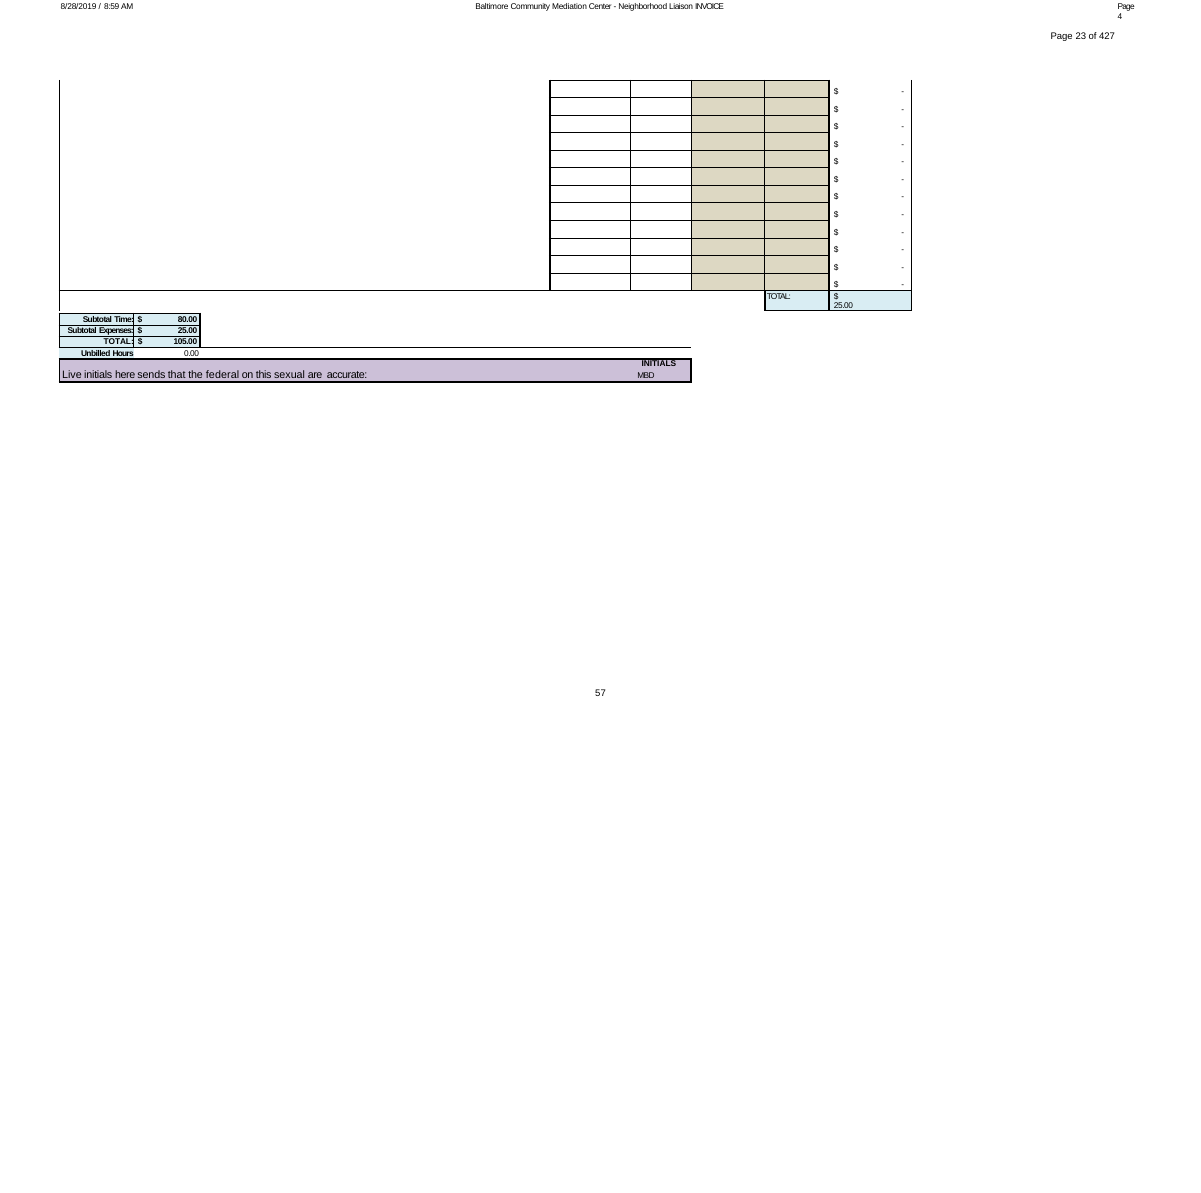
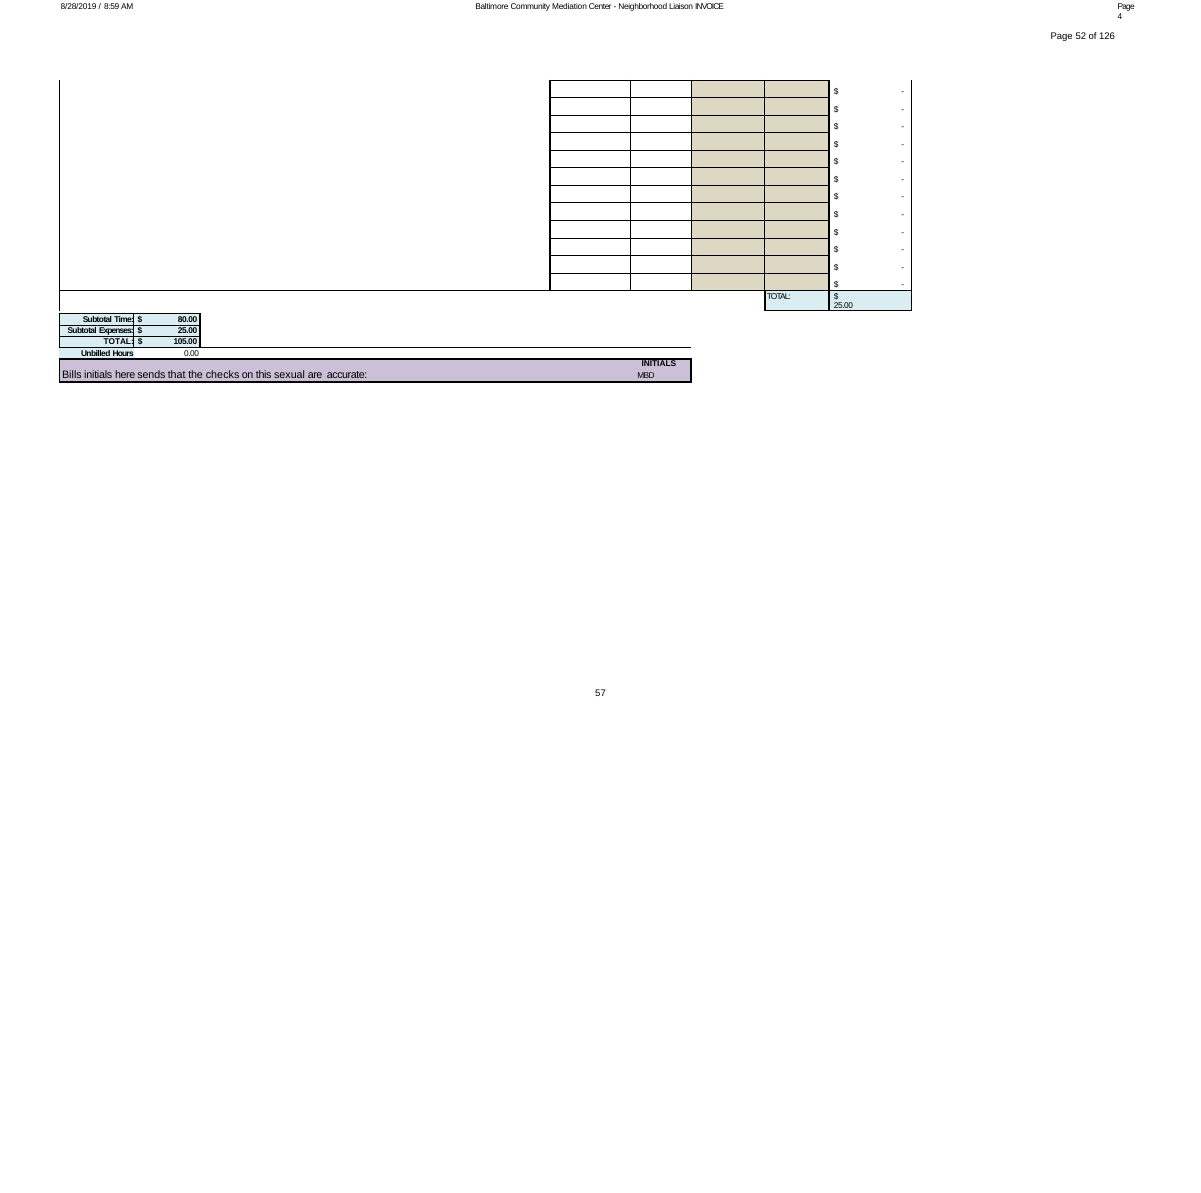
23: 23 -> 52
427: 427 -> 126
Live: Live -> Bills
federal: federal -> checks
